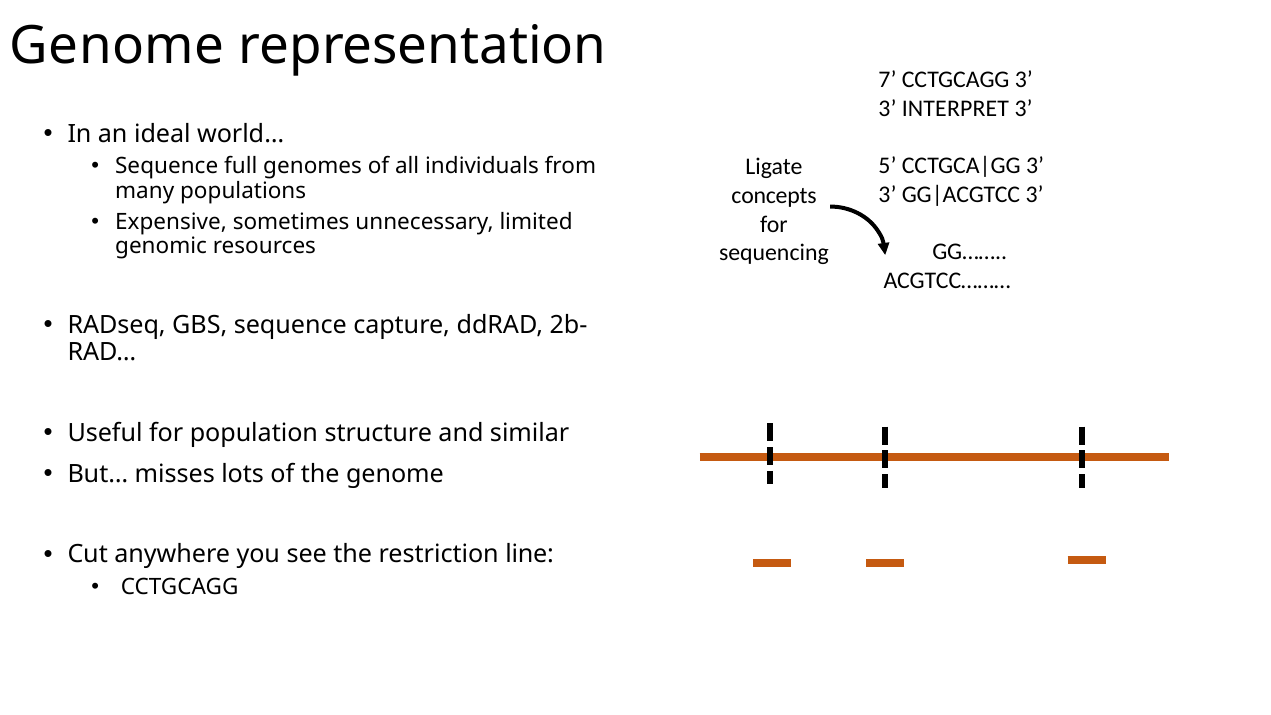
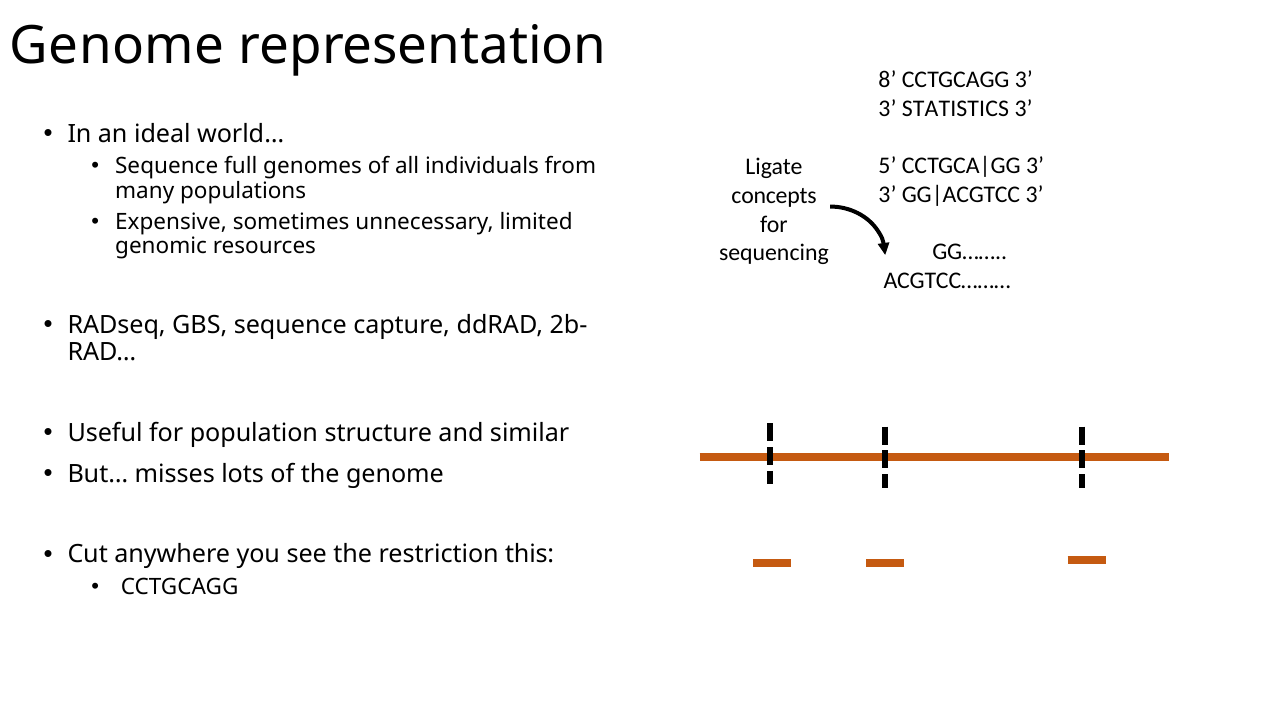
7: 7 -> 8
INTERPRET: INTERPRET -> STATISTICS
line: line -> this
